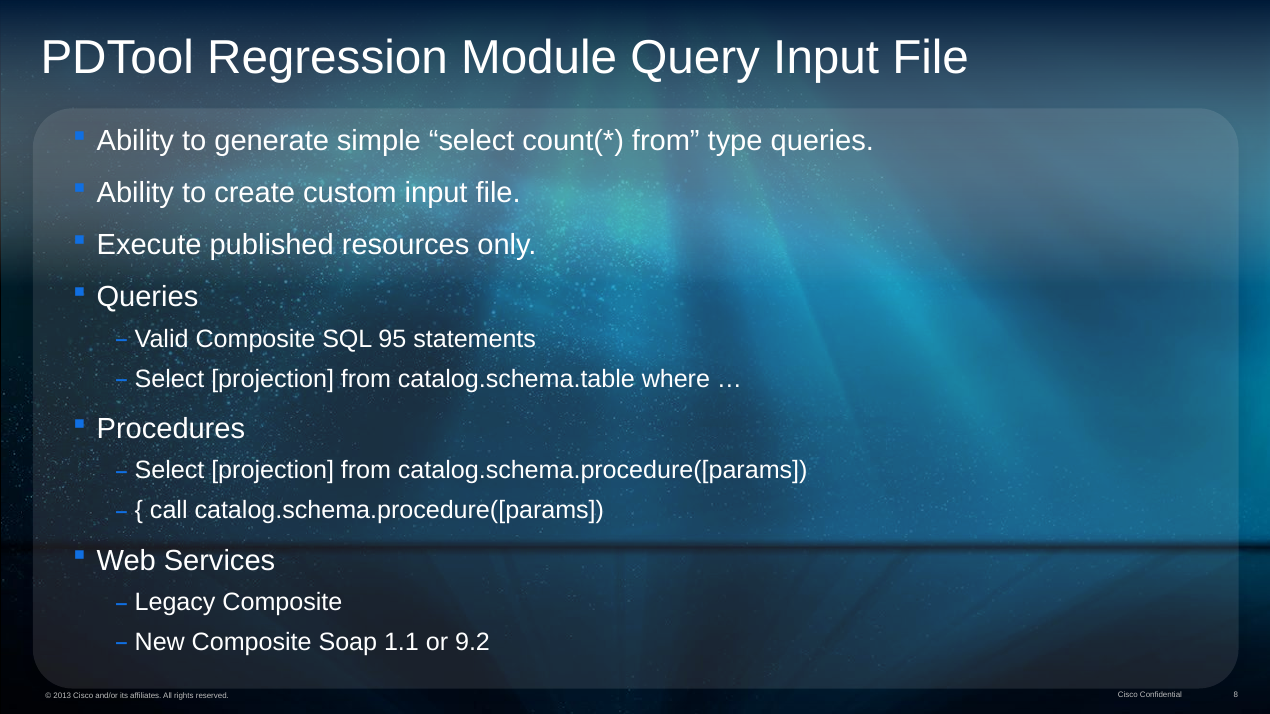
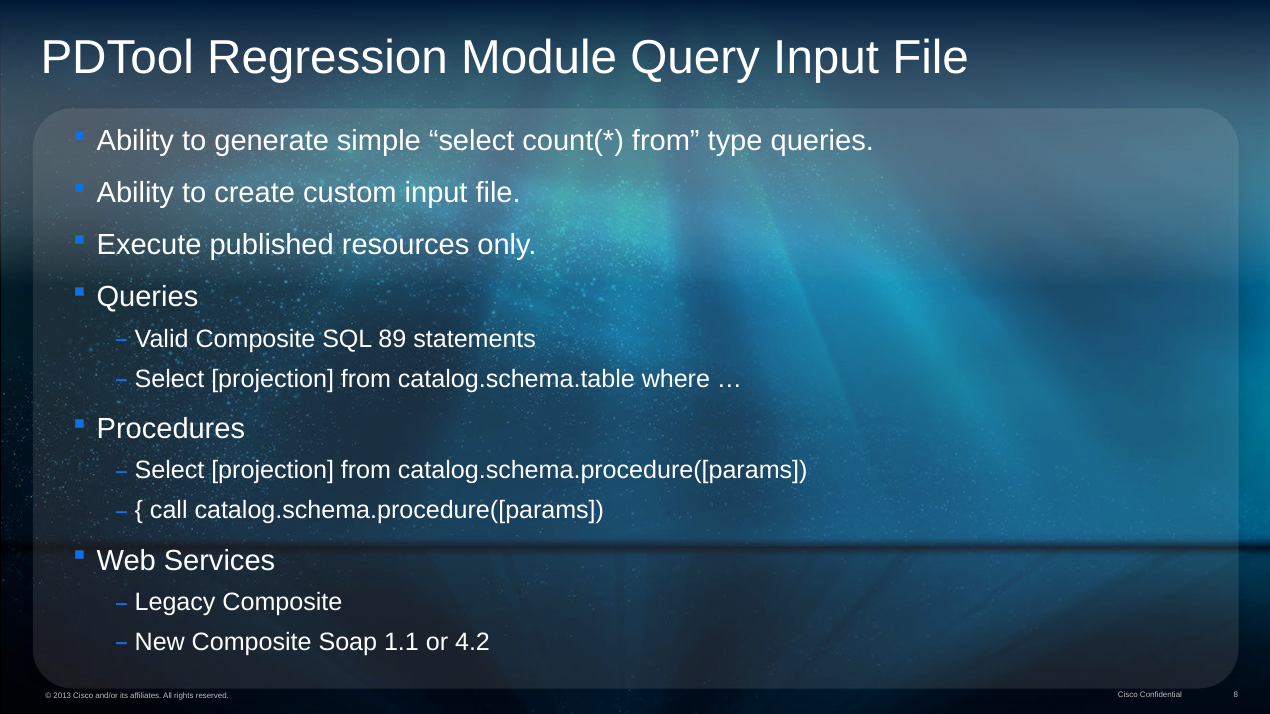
95: 95 -> 89
9.2: 9.2 -> 4.2
